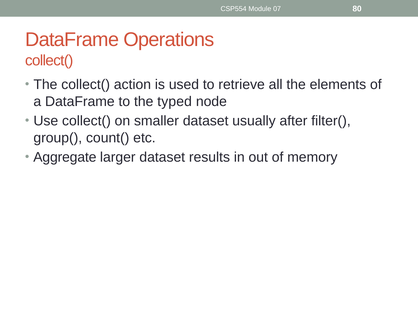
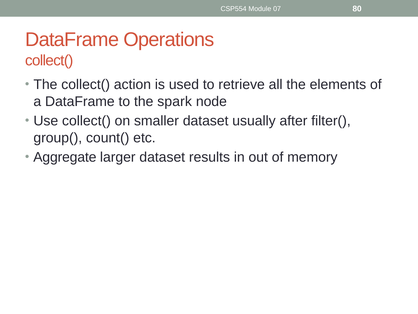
typed: typed -> spark
